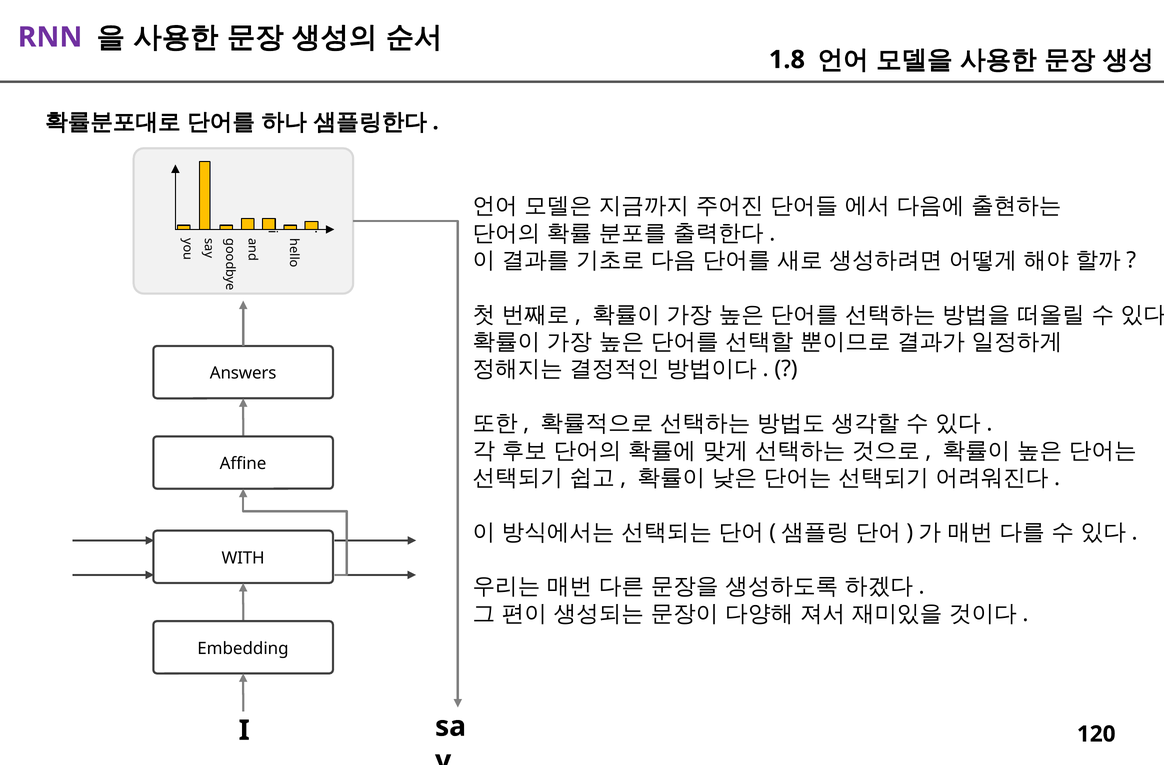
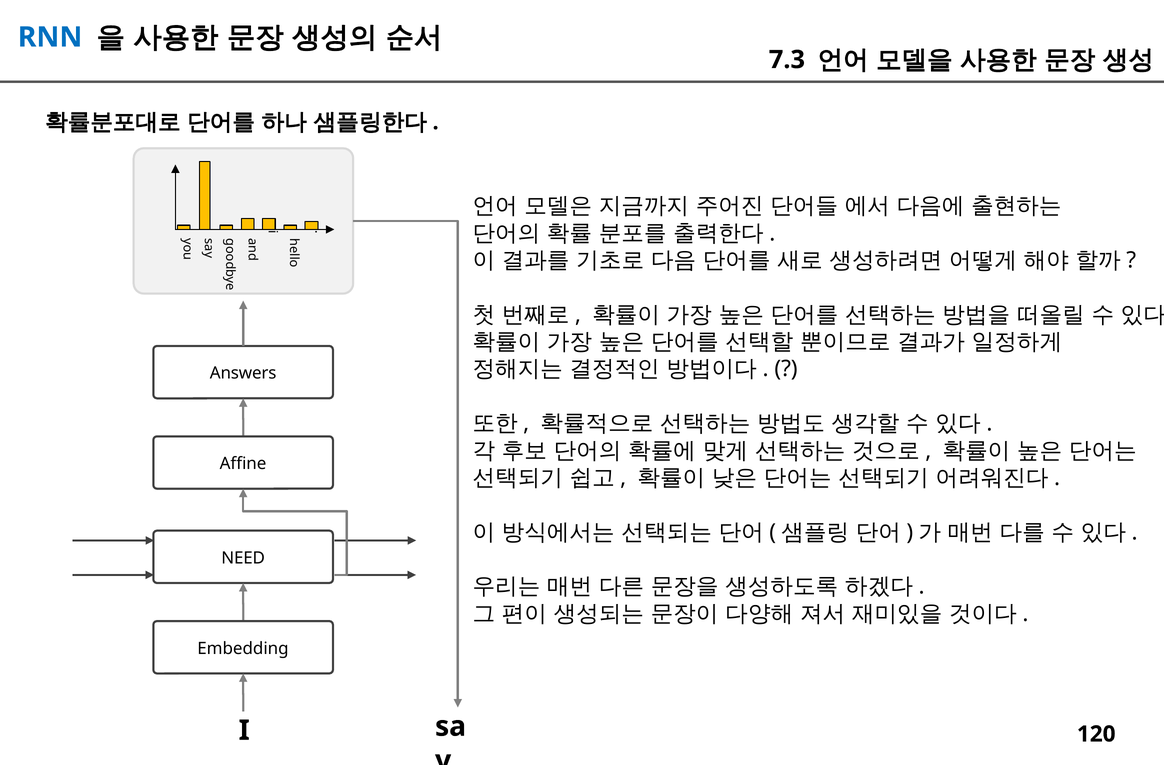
RNN colour: purple -> blue
1.8: 1.8 -> 7.3
WITH: WITH -> NEED
